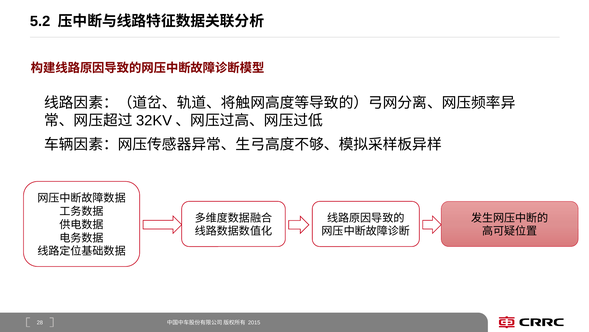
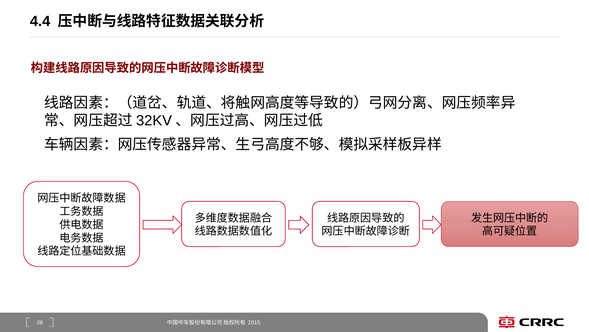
5.2: 5.2 -> 4.4
